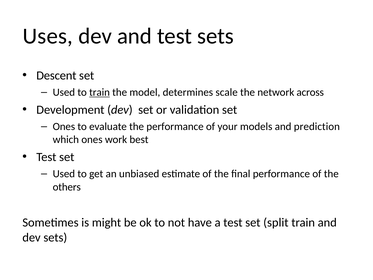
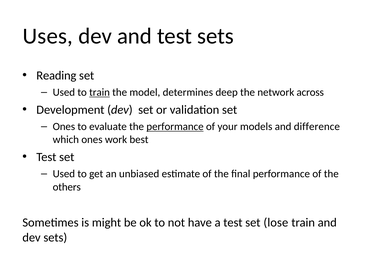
Descent: Descent -> Reading
scale: scale -> deep
performance at (175, 126) underline: none -> present
prediction: prediction -> difference
split: split -> lose
